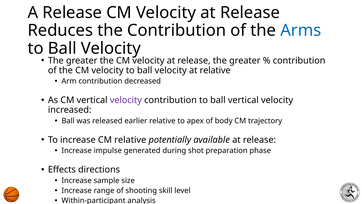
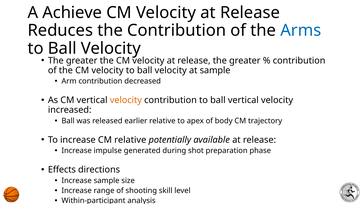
A Release: Release -> Achieve
at relative: relative -> sample
velocity at (126, 100) colour: purple -> orange
